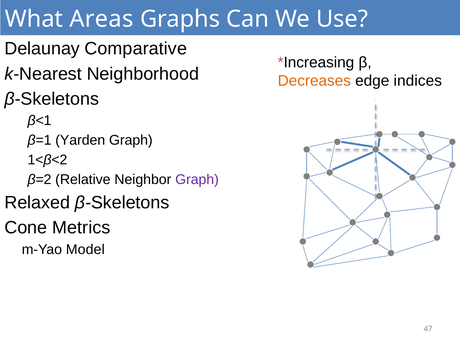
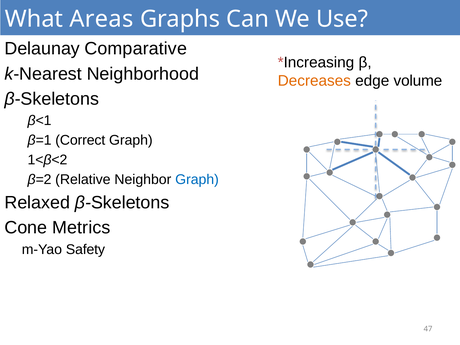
indices: indices -> volume
Yarden: Yarden -> Correct
Graph at (197, 180) colour: purple -> blue
Model: Model -> Safety
